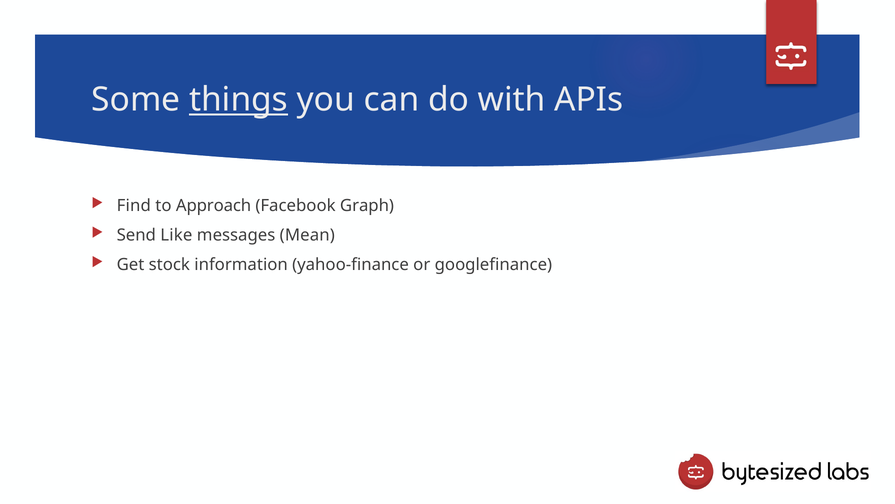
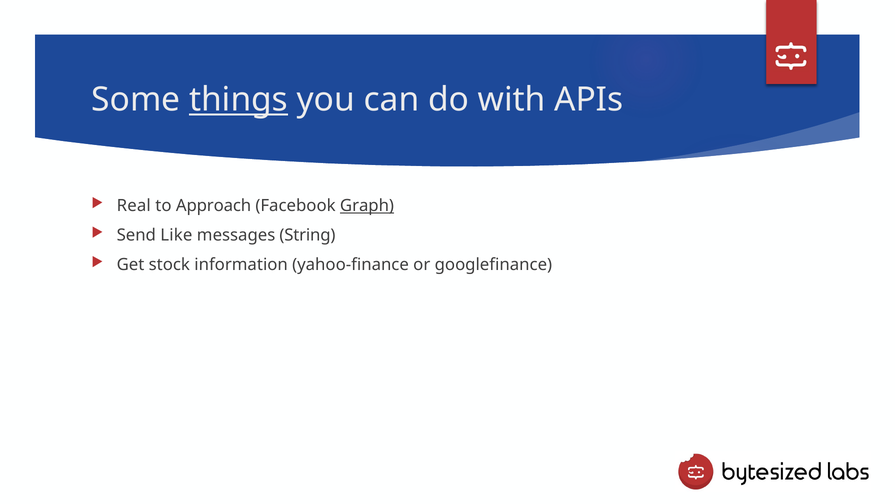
Find: Find -> Real
Graph underline: none -> present
Mean: Mean -> String
